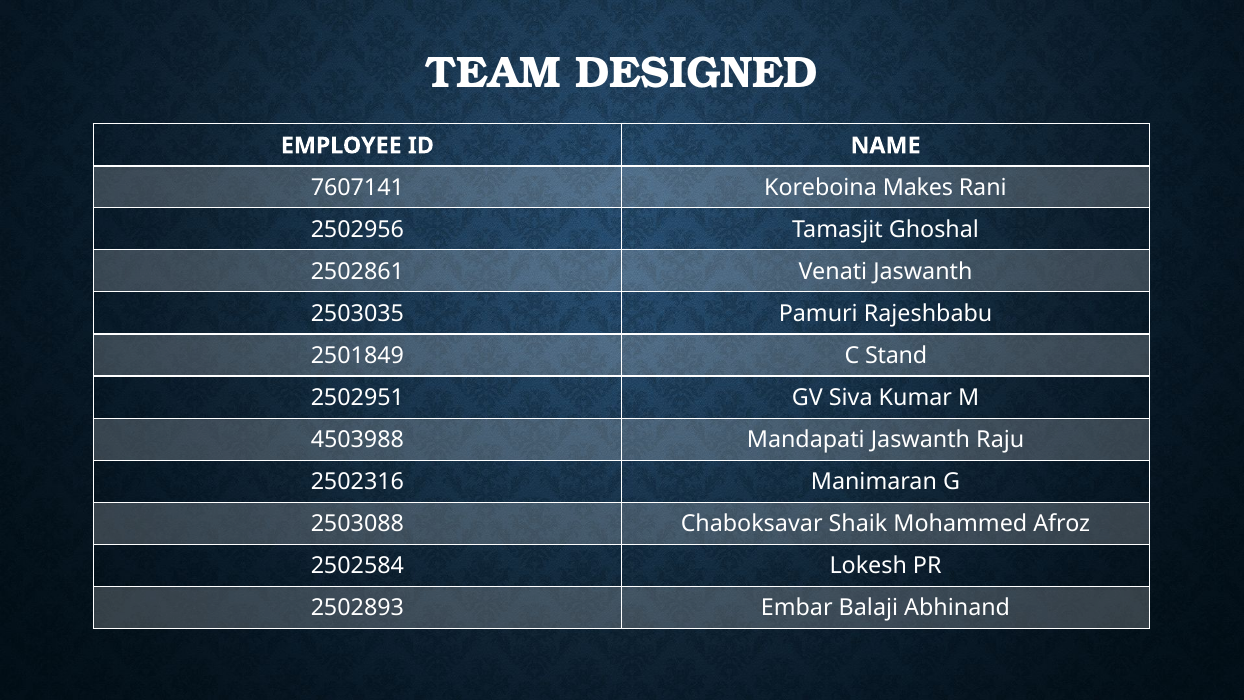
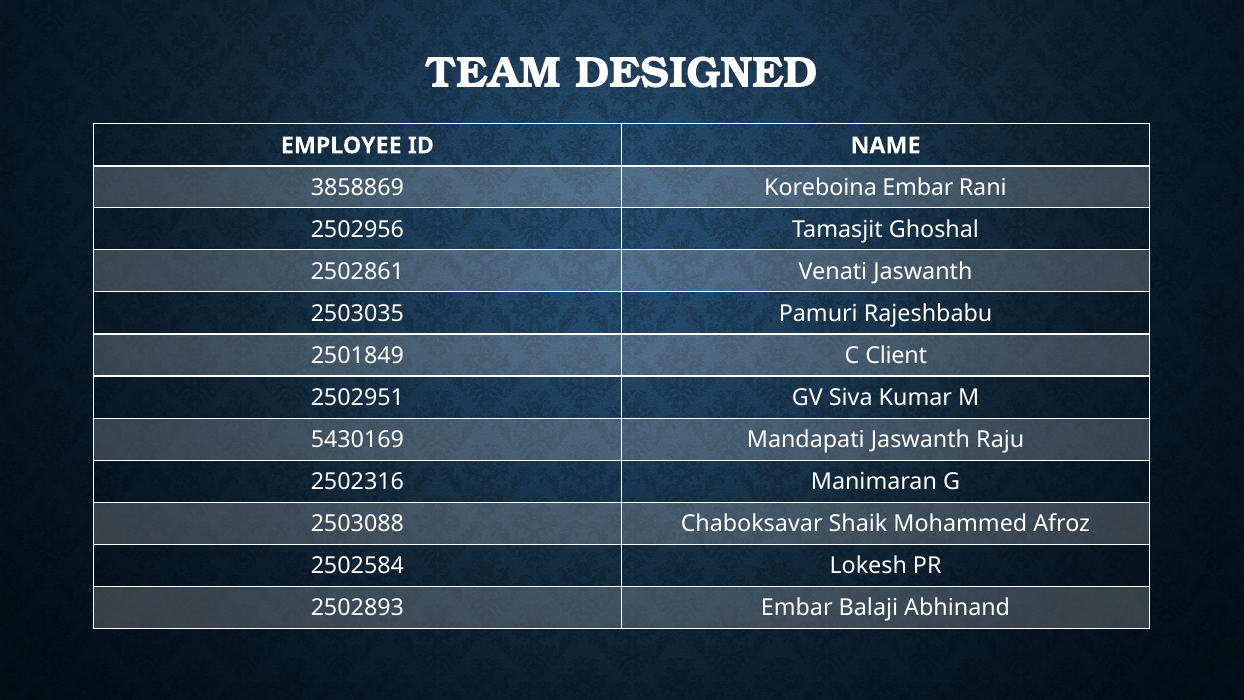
7607141: 7607141 -> 3858869
Koreboina Makes: Makes -> Embar
Stand: Stand -> Client
4503988: 4503988 -> 5430169
